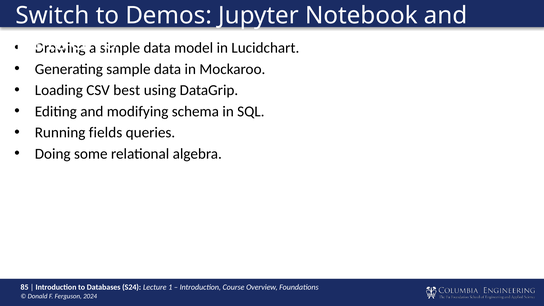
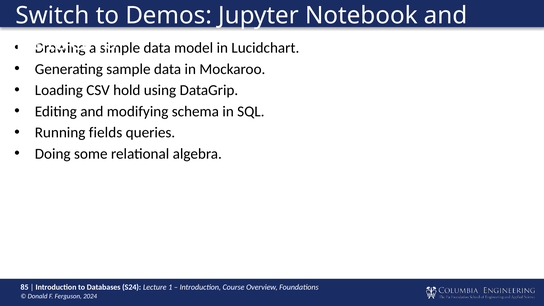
best: best -> hold
